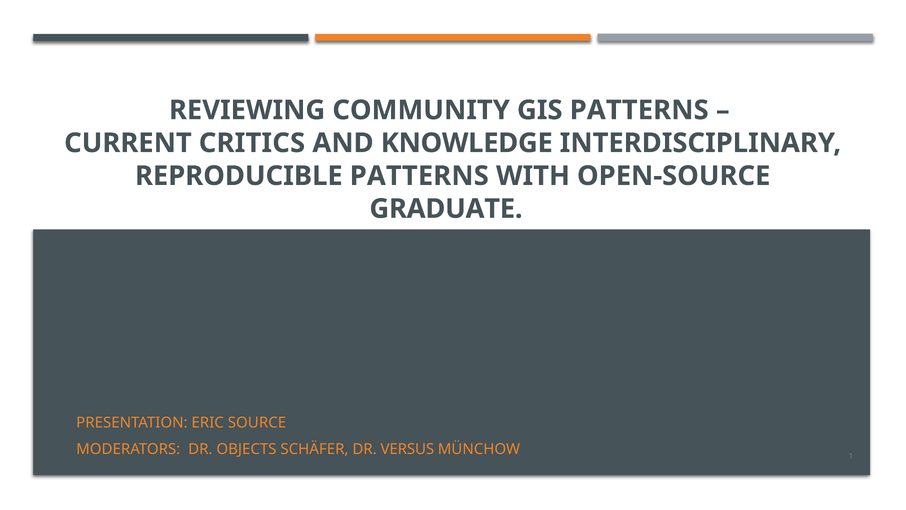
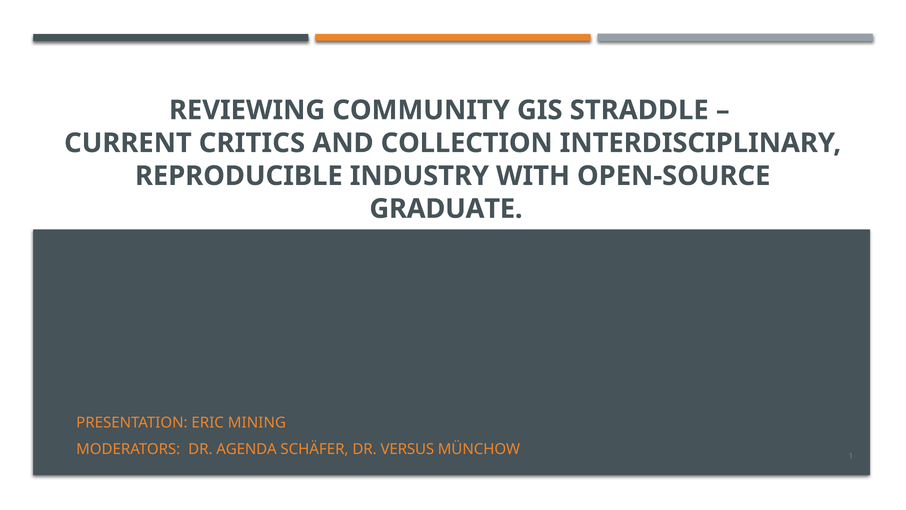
GIS PATTERNS: PATTERNS -> STRADDLE
KNOWLEDGE: KNOWLEDGE -> COLLECTION
REPRODUCIBLE PATTERNS: PATTERNS -> INDUSTRY
SOURCE: SOURCE -> MINING
OBJECTS: OBJECTS -> AGENDA
